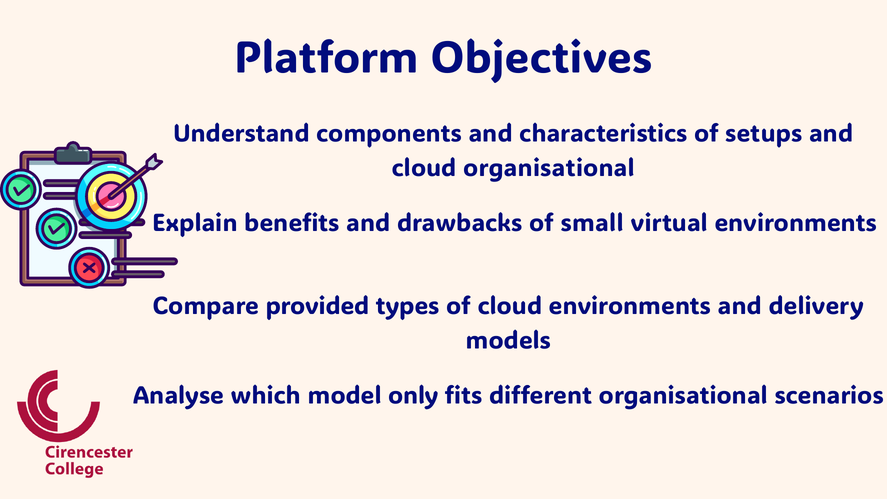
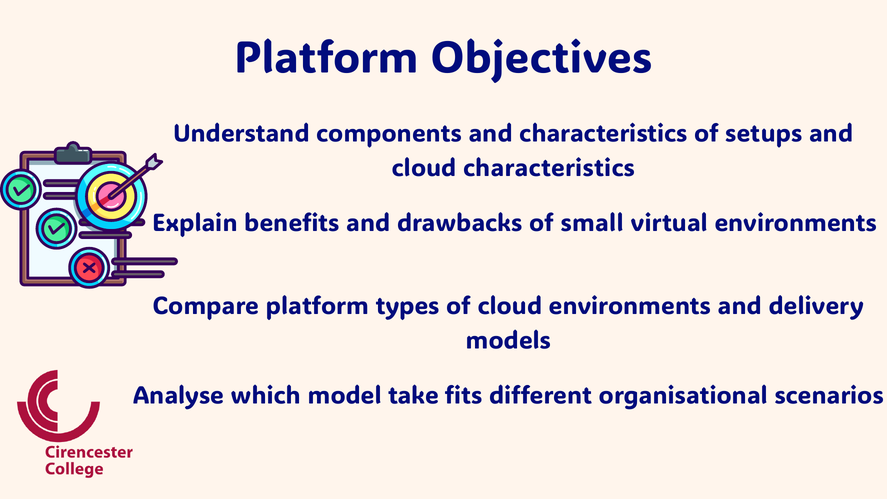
cloud organisational: organisational -> characteristics
Compare provided: provided -> platform
only: only -> take
